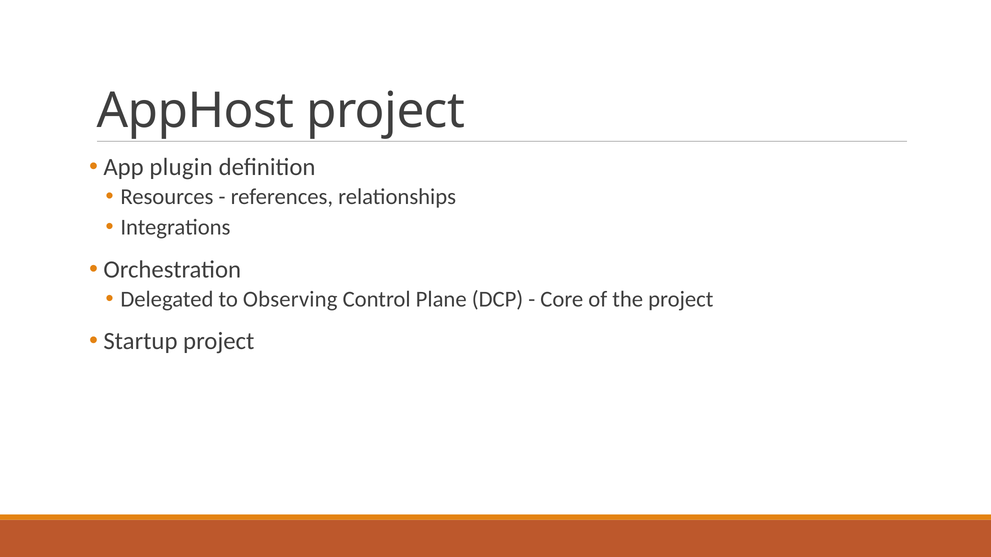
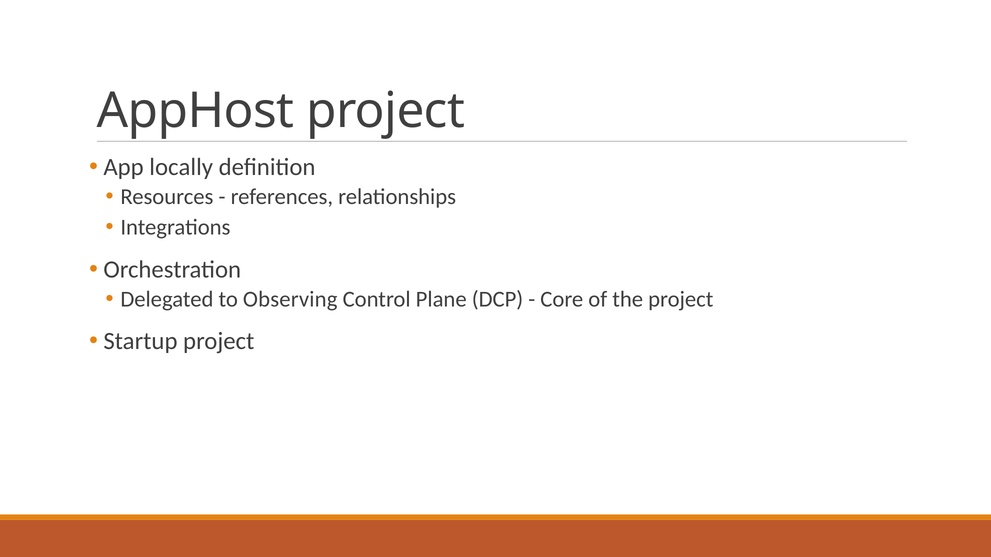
plugin: plugin -> locally
